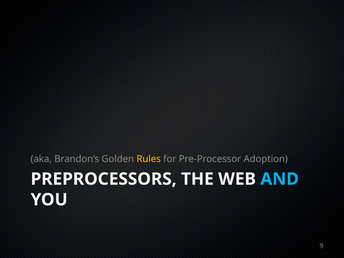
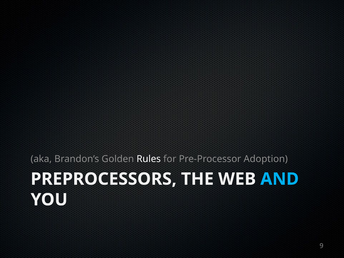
Rules colour: yellow -> white
